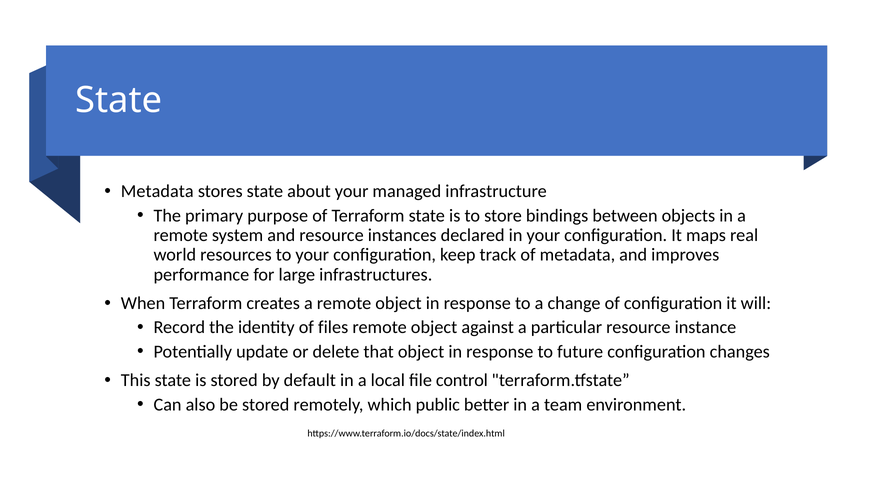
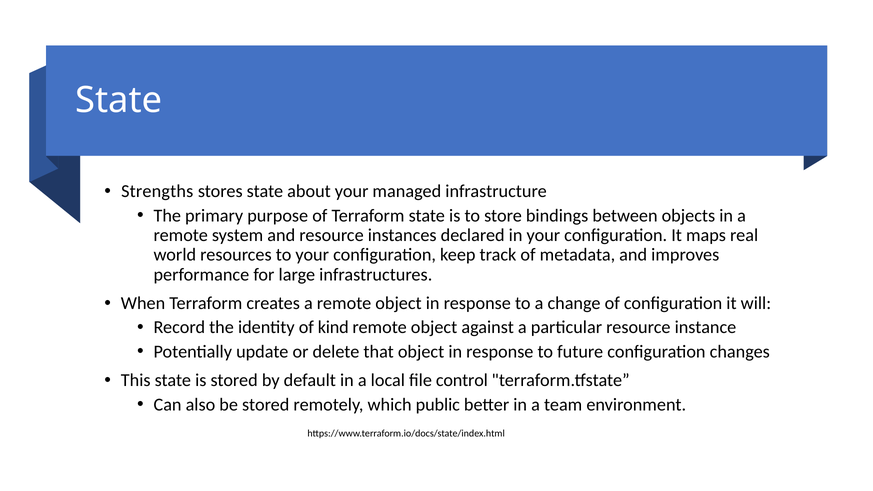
Metadata at (157, 191): Metadata -> Strengths
files: files -> kind
